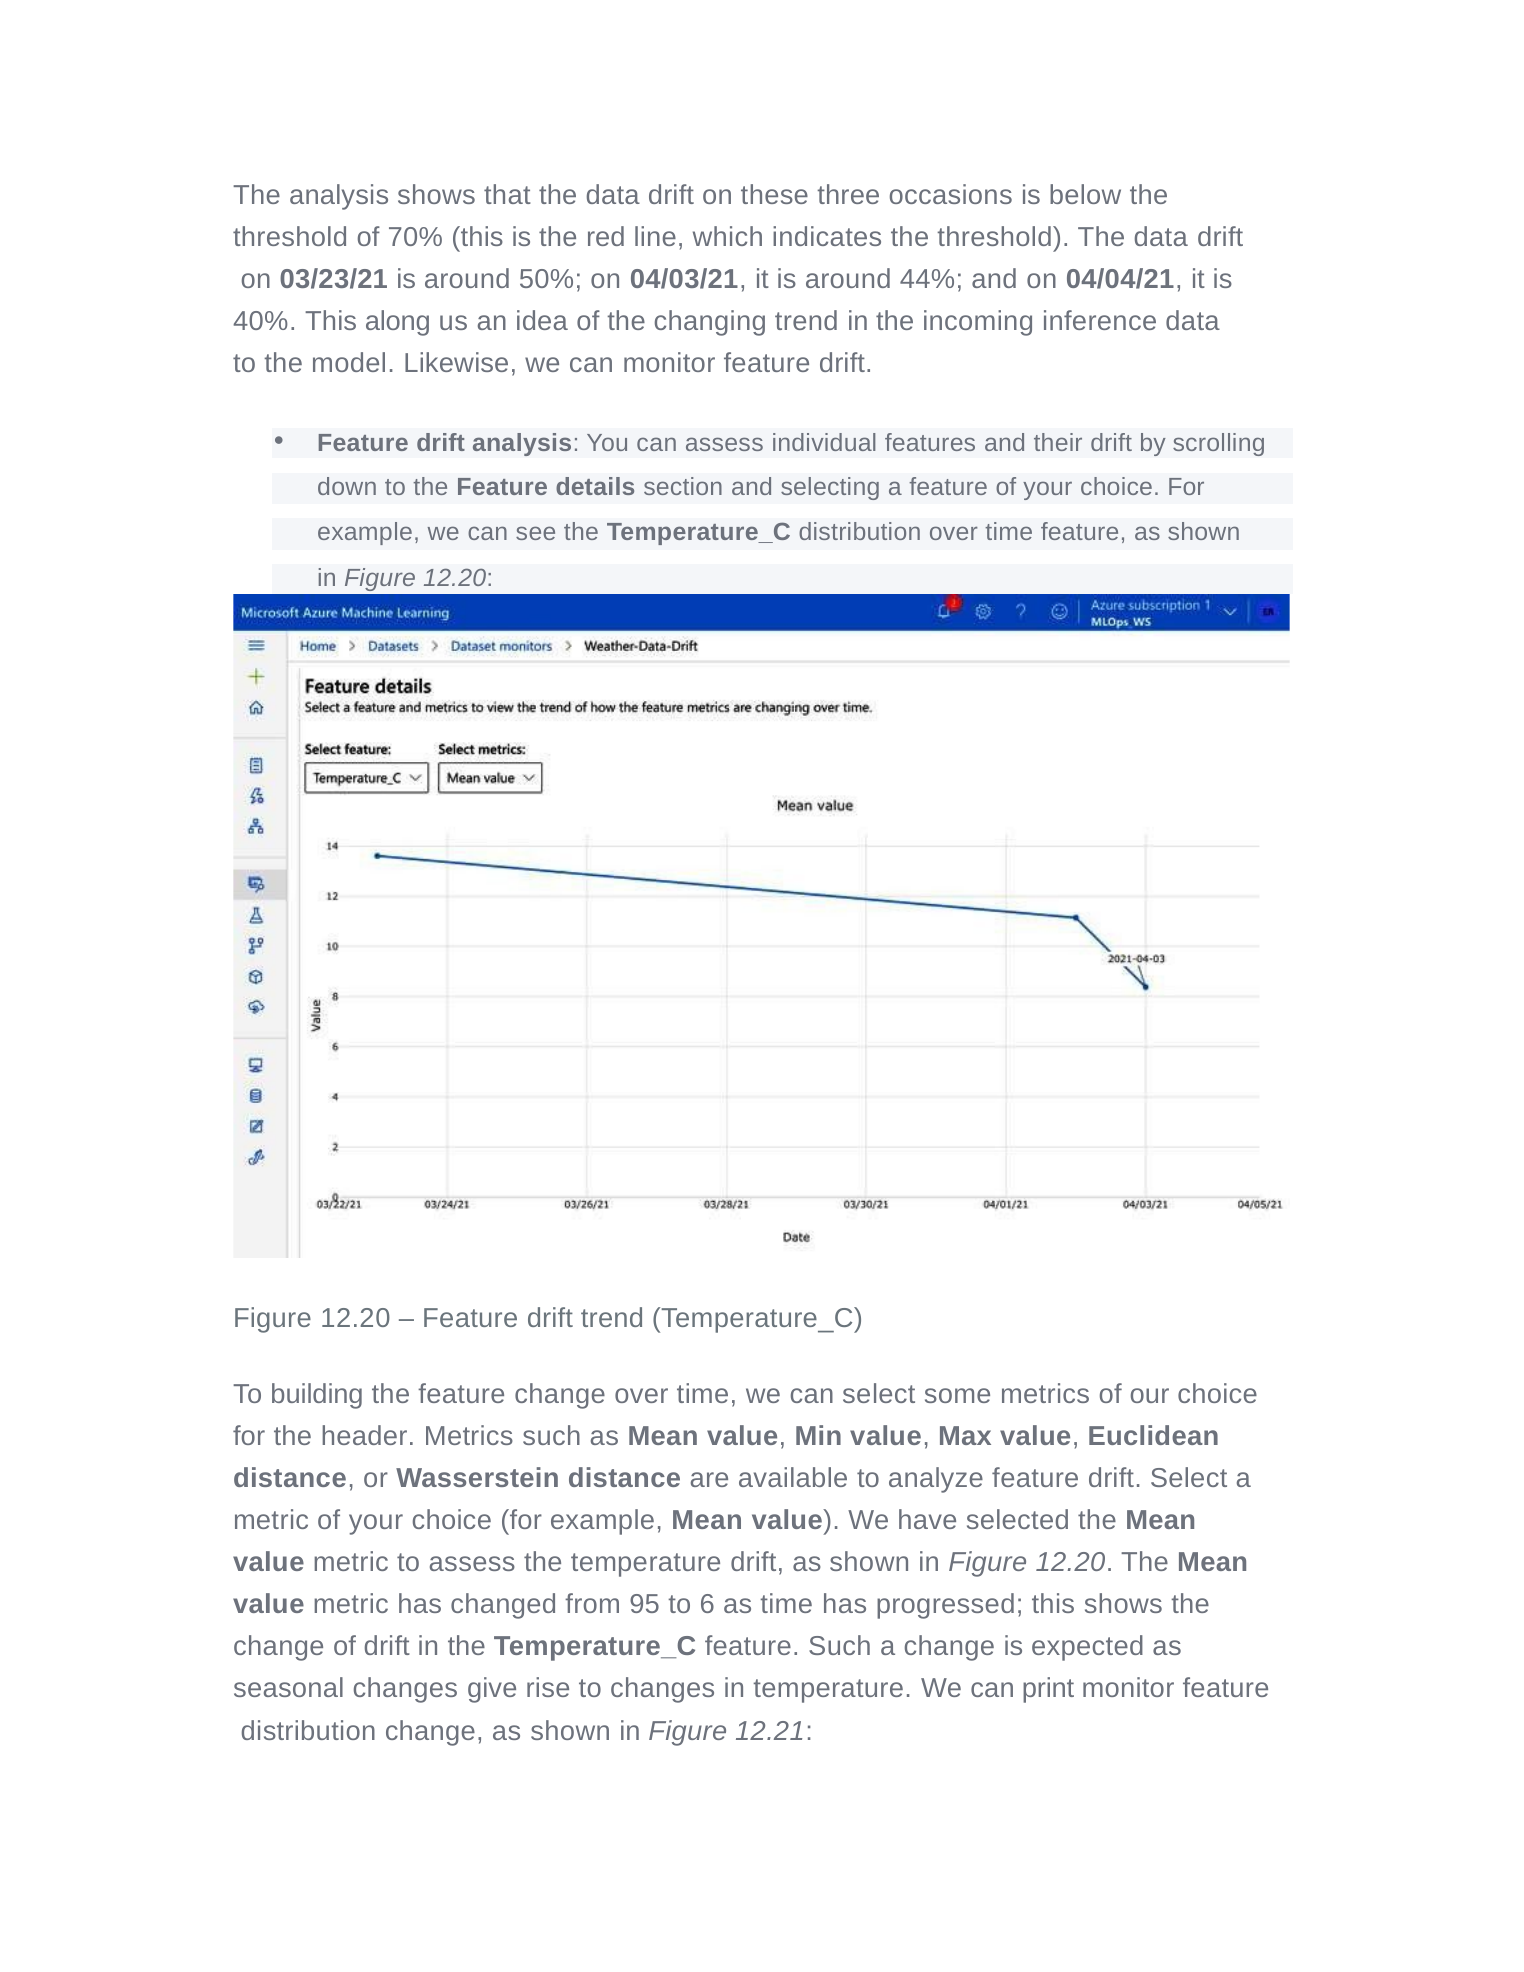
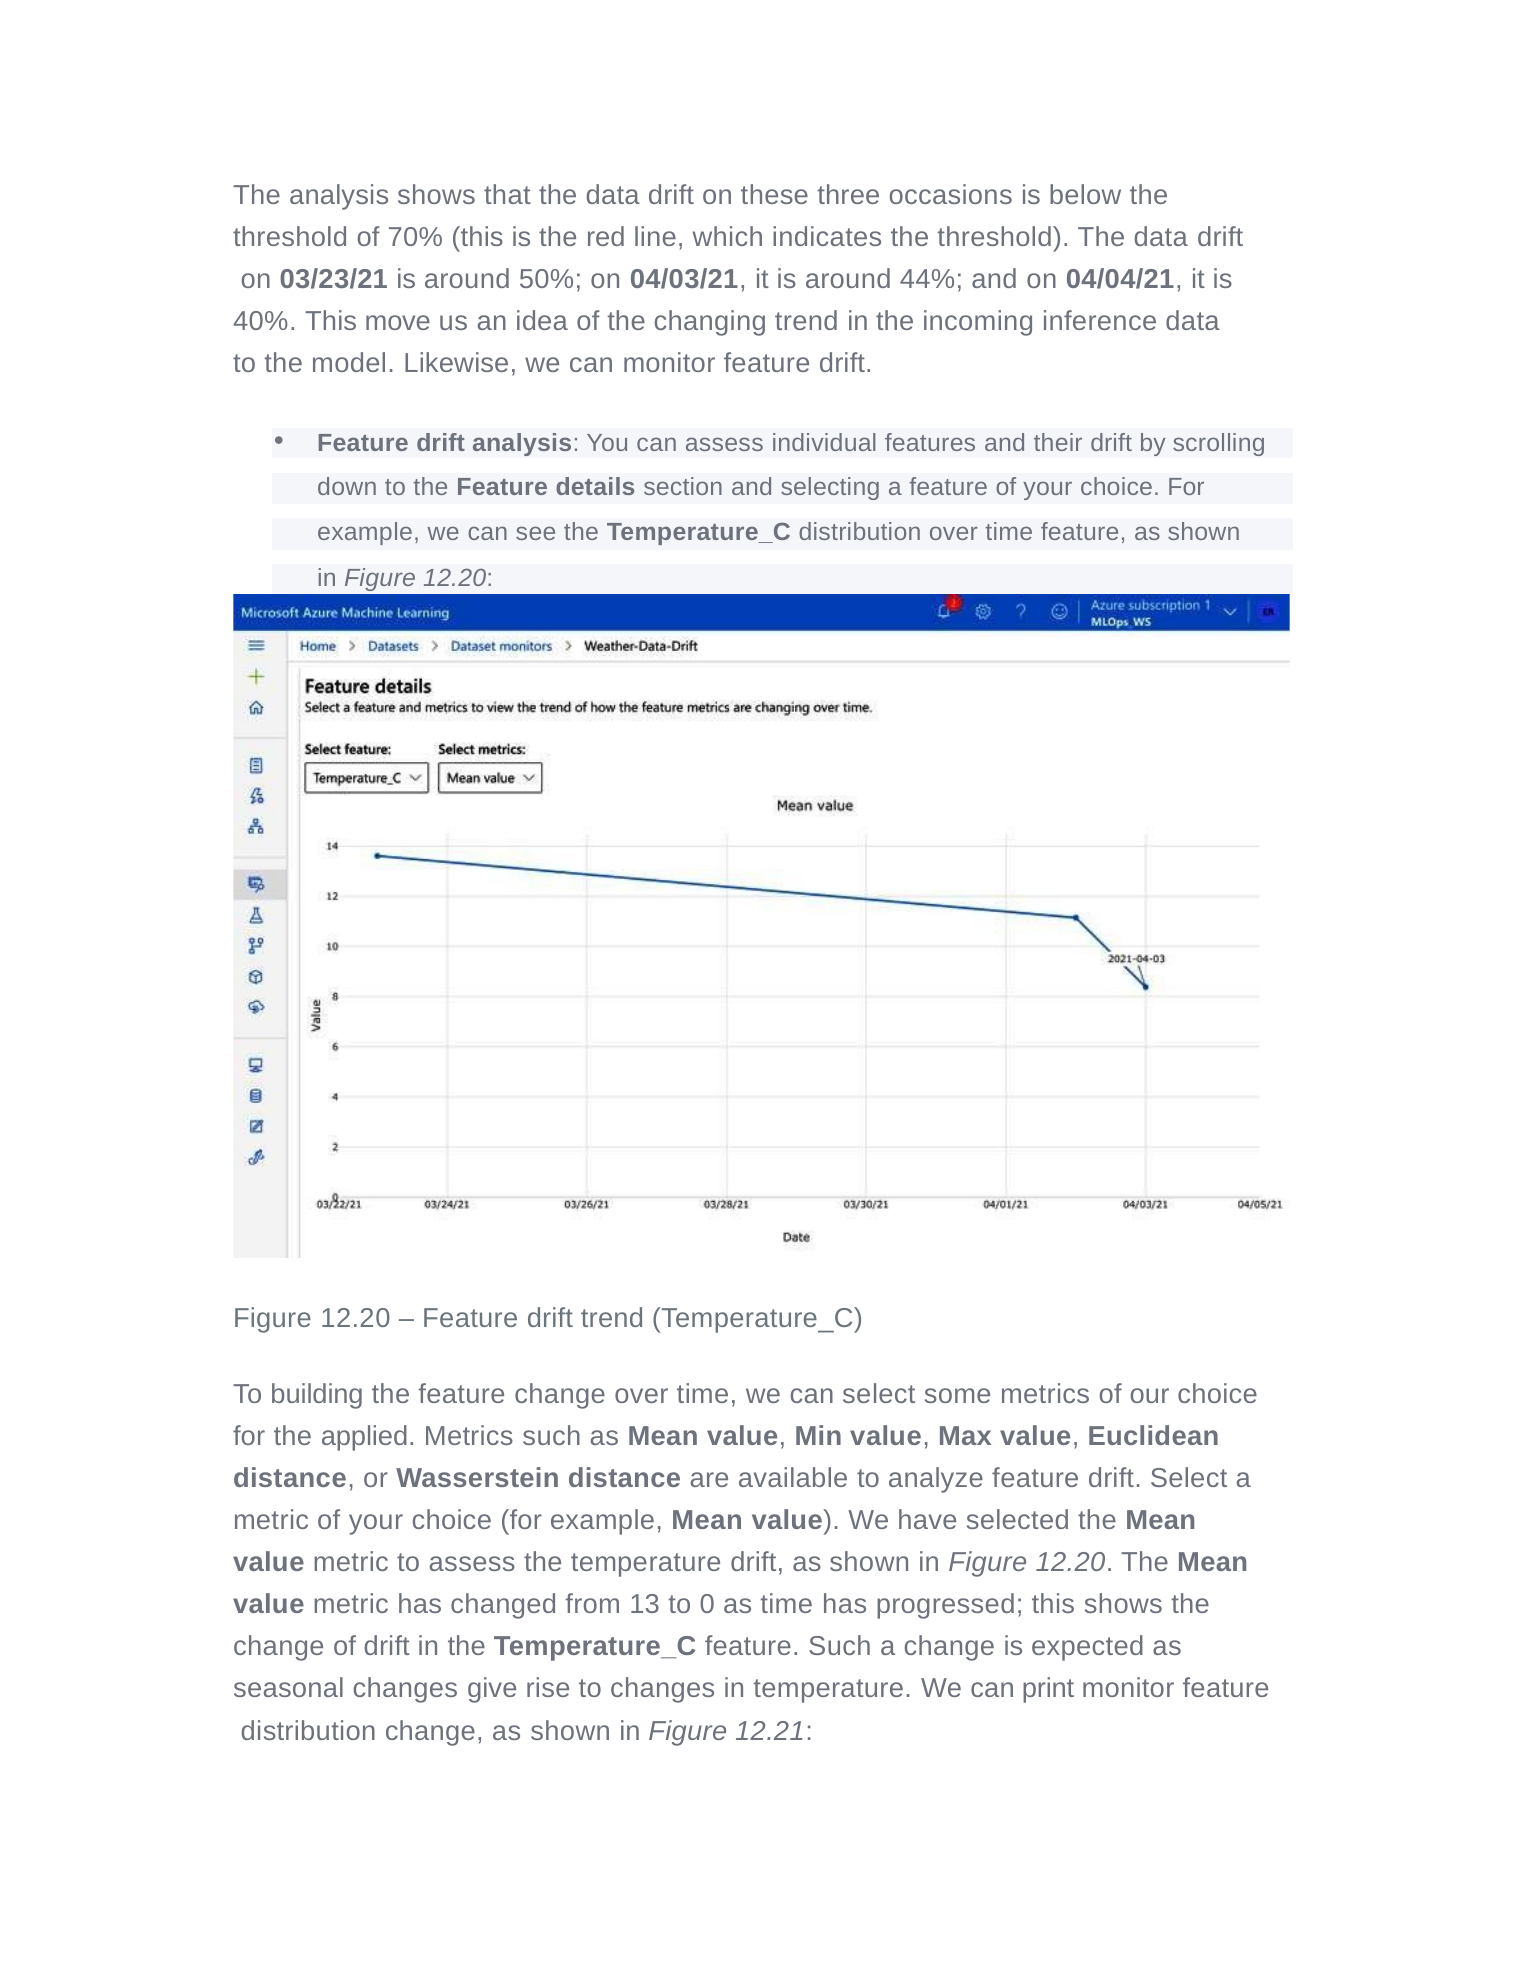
along: along -> move
header: header -> applied
95: 95 -> 13
6: 6 -> 0
